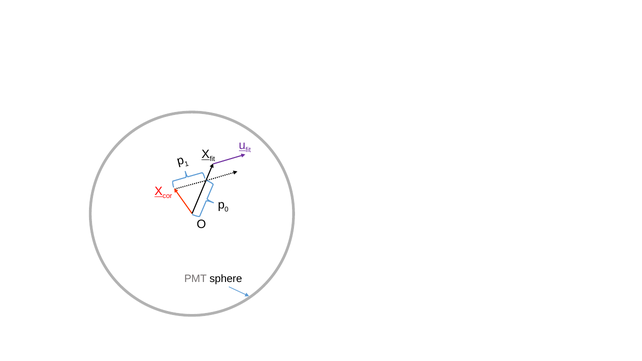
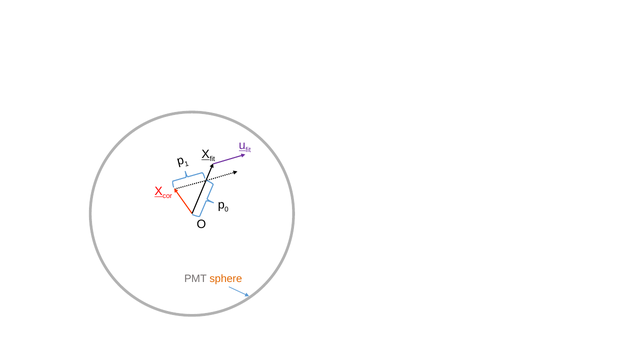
sphere colour: black -> orange
